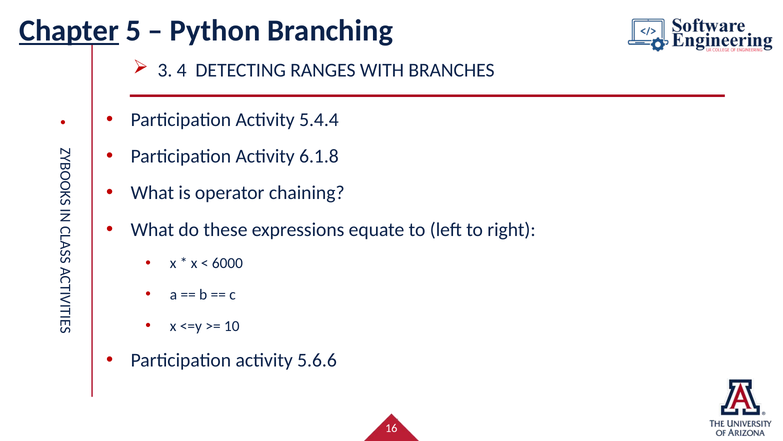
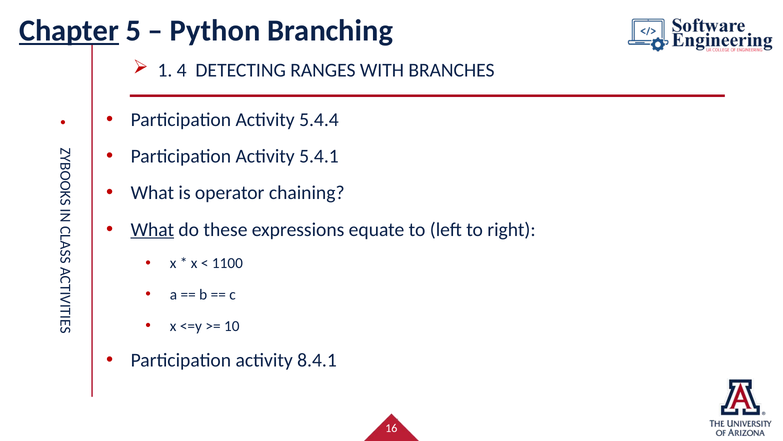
3: 3 -> 1
6.1.8: 6.1.8 -> 5.4.1
What at (152, 229) underline: none -> present
6000: 6000 -> 1100
5.6.6: 5.6.6 -> 8.4.1
